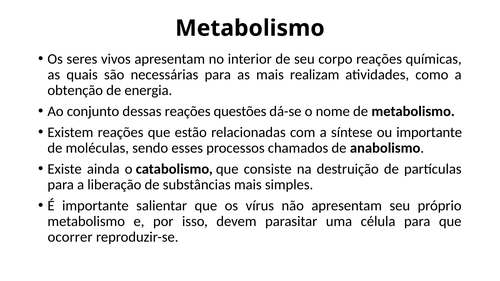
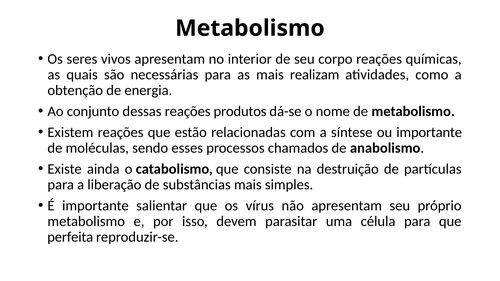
questões: questões -> produtos
ocorrer: ocorrer -> perfeita
